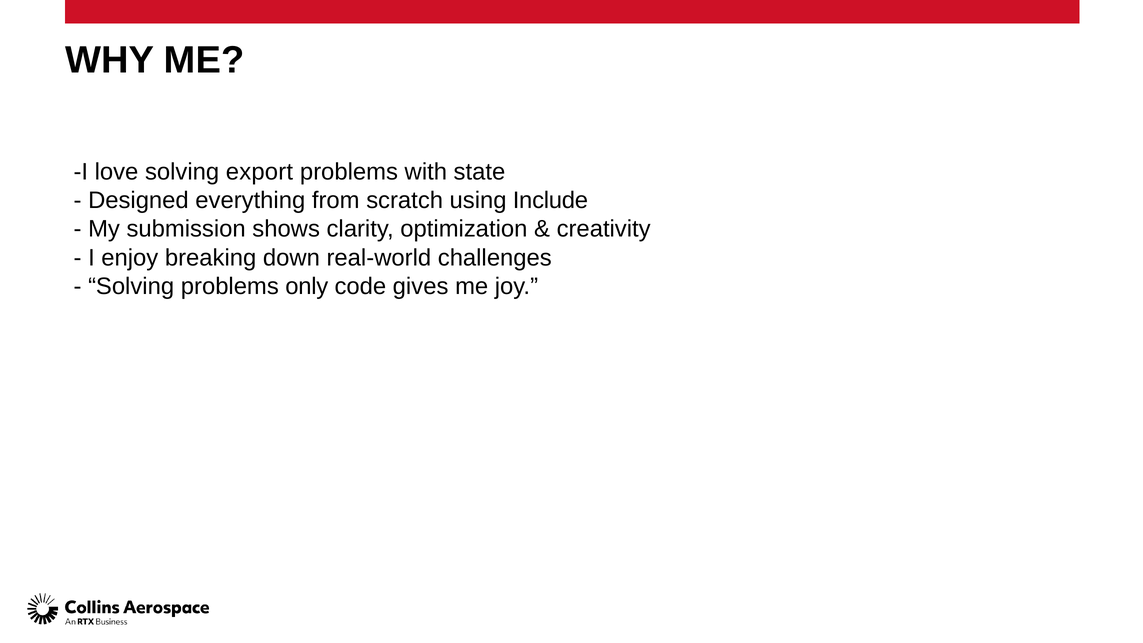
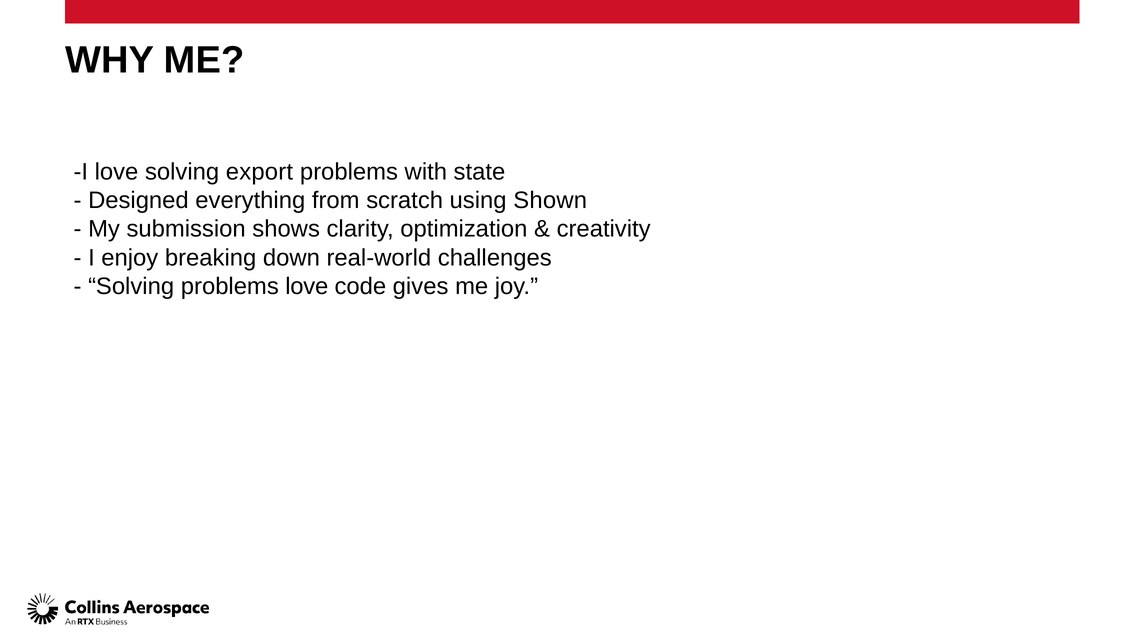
Include: Include -> Shown
problems only: only -> love
